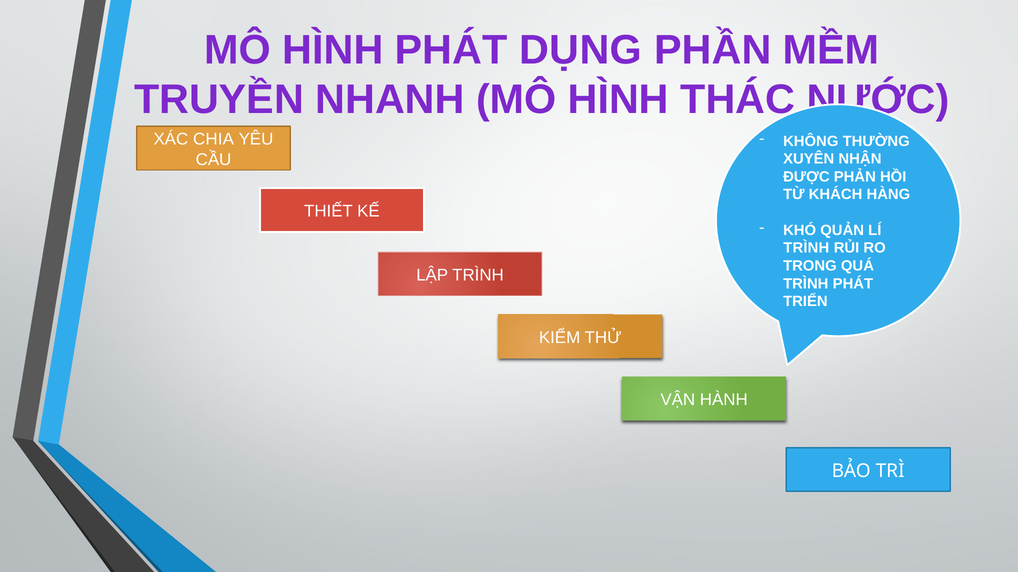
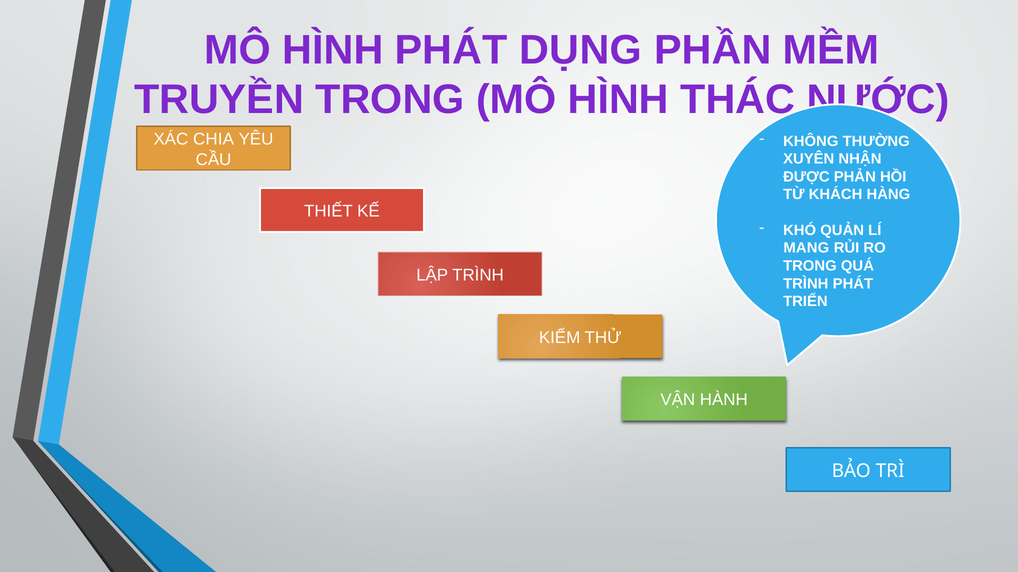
TRUYỀN NHANH: NHANH -> TRONG
TRÌNH at (806, 248): TRÌNH -> MANG
